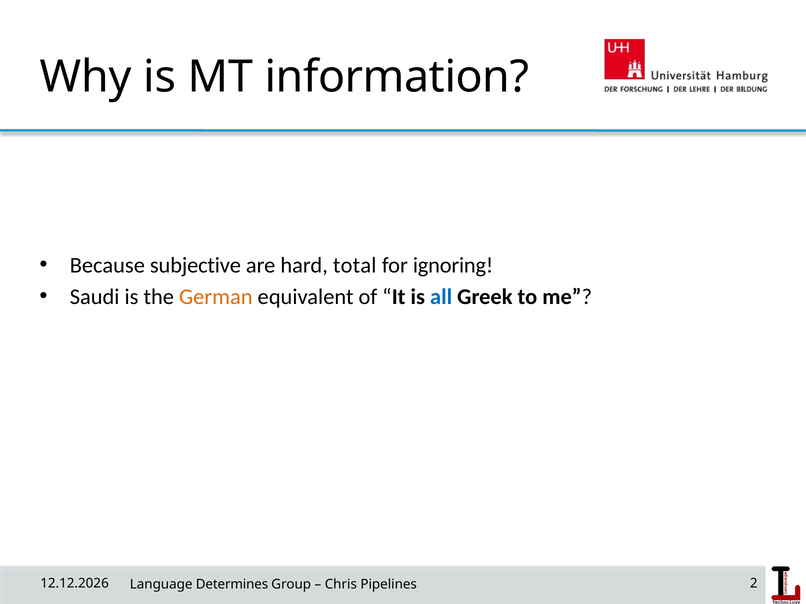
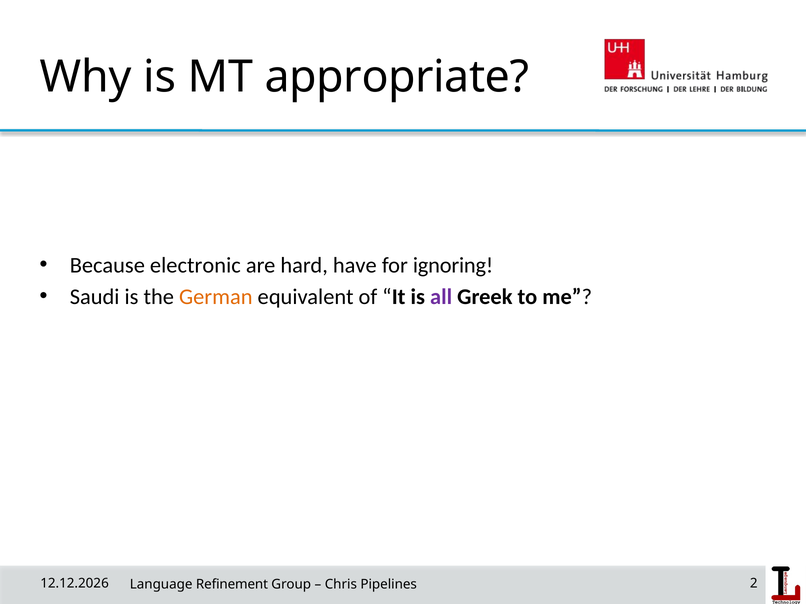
information: information -> appropriate
subjective: subjective -> electronic
total: total -> have
all colour: blue -> purple
Determines: Determines -> Refinement
